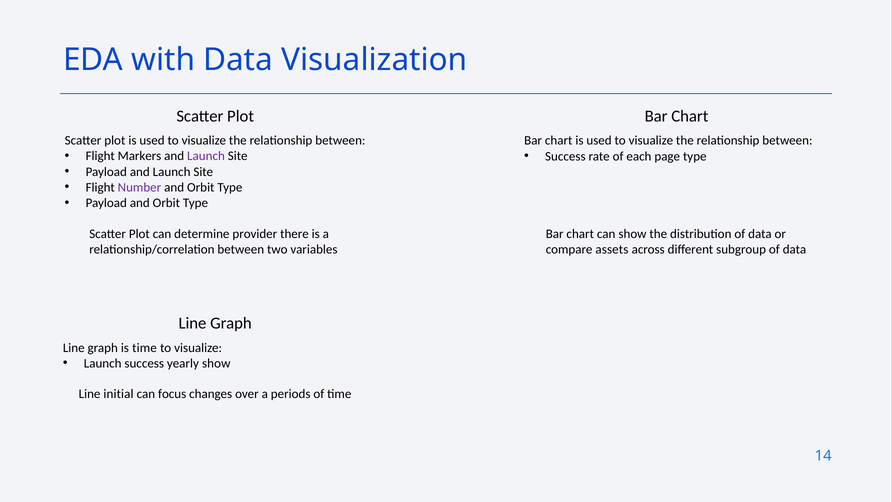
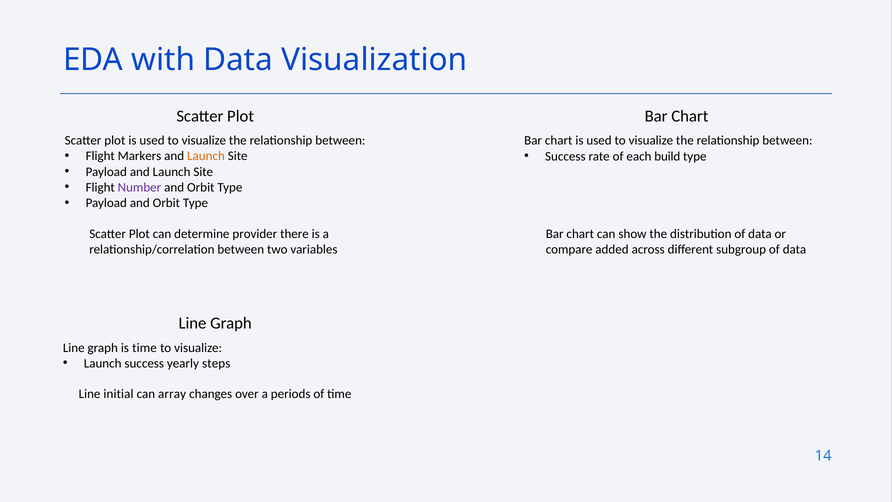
Launch at (206, 156) colour: purple -> orange
page: page -> build
assets: assets -> added
yearly show: show -> steps
focus: focus -> array
